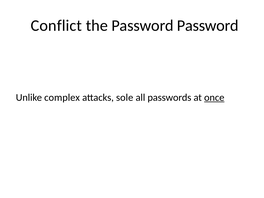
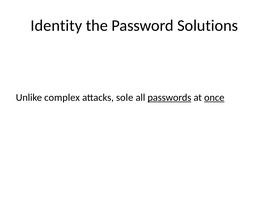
Conflict: Conflict -> Identity
Password Password: Password -> Solutions
passwords underline: none -> present
